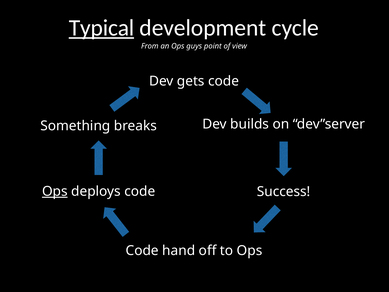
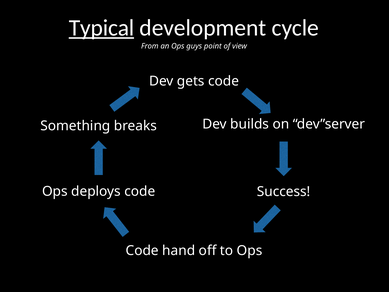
Ops at (55, 191) underline: present -> none
